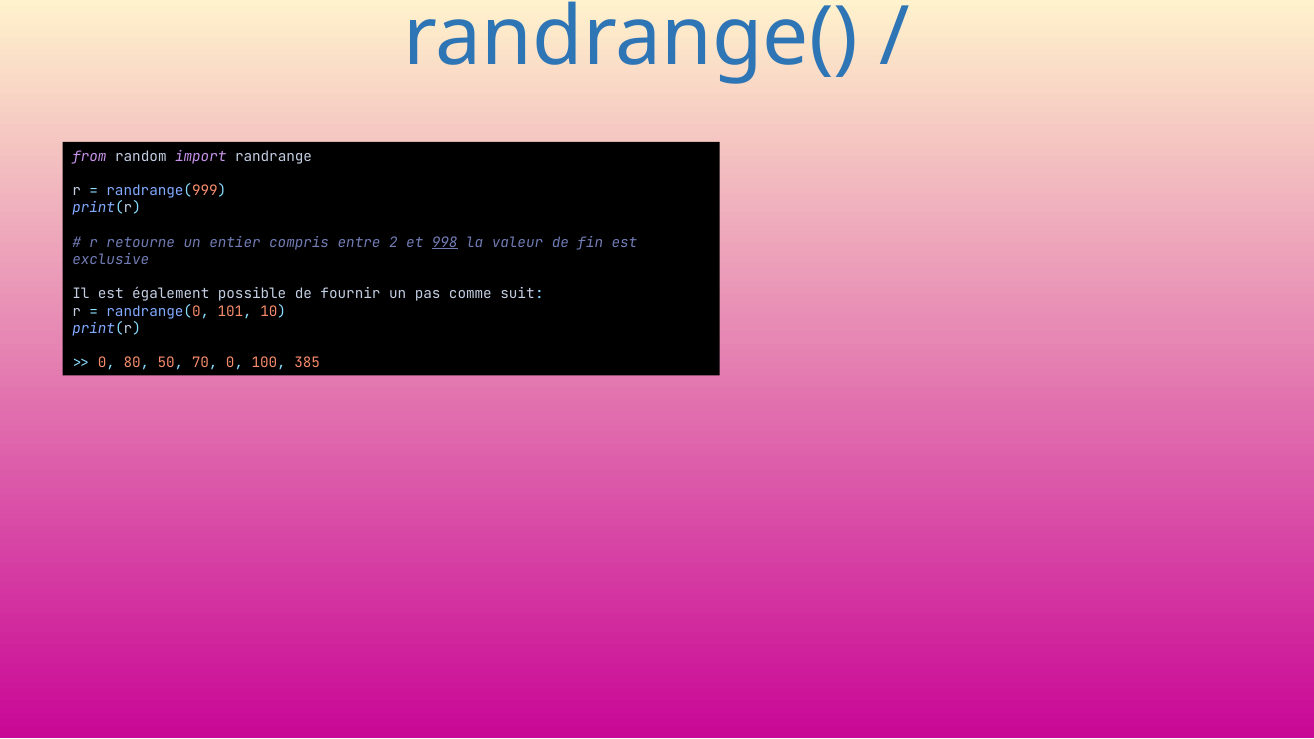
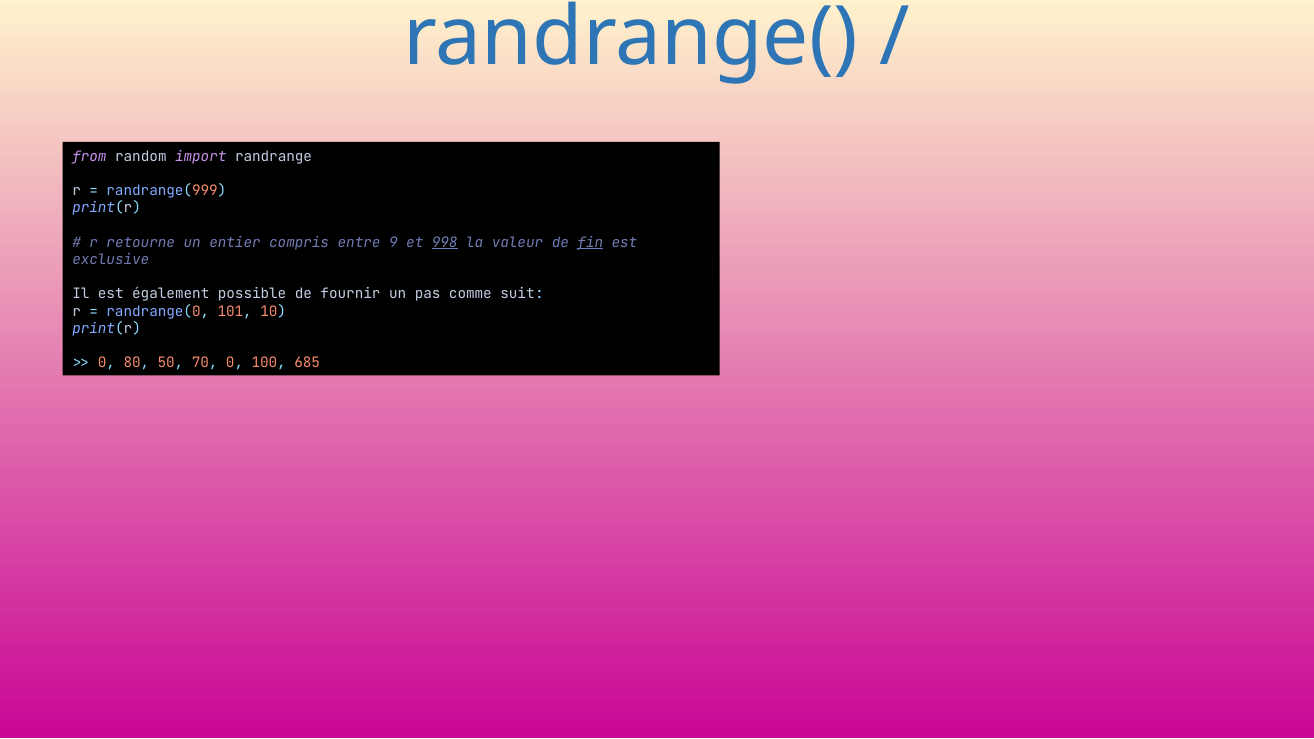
2: 2 -> 9
fin underline: none -> present
385: 385 -> 685
